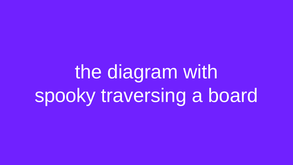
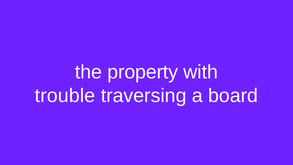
diagram: diagram -> property
spooky: spooky -> trouble
